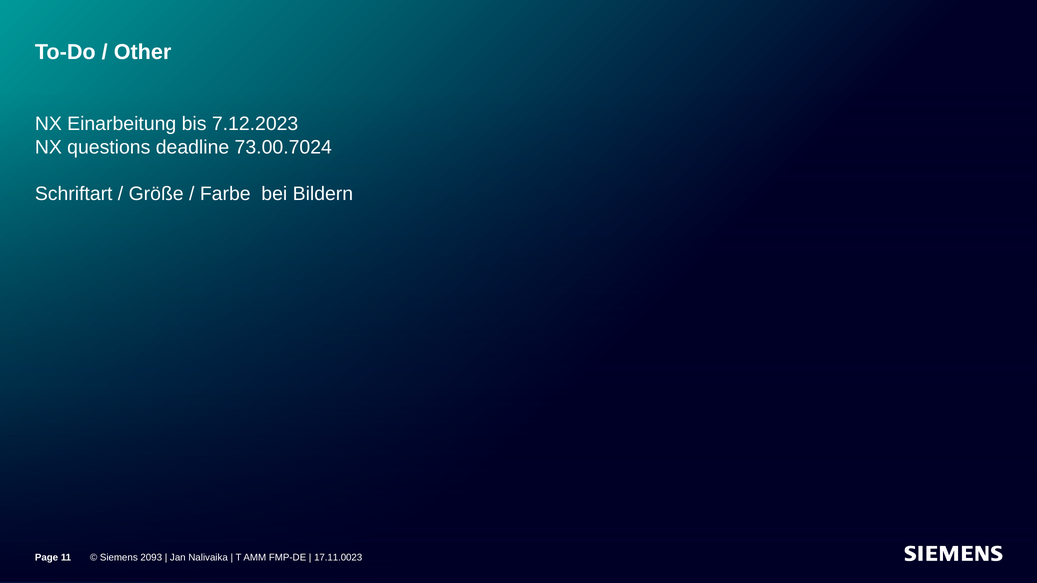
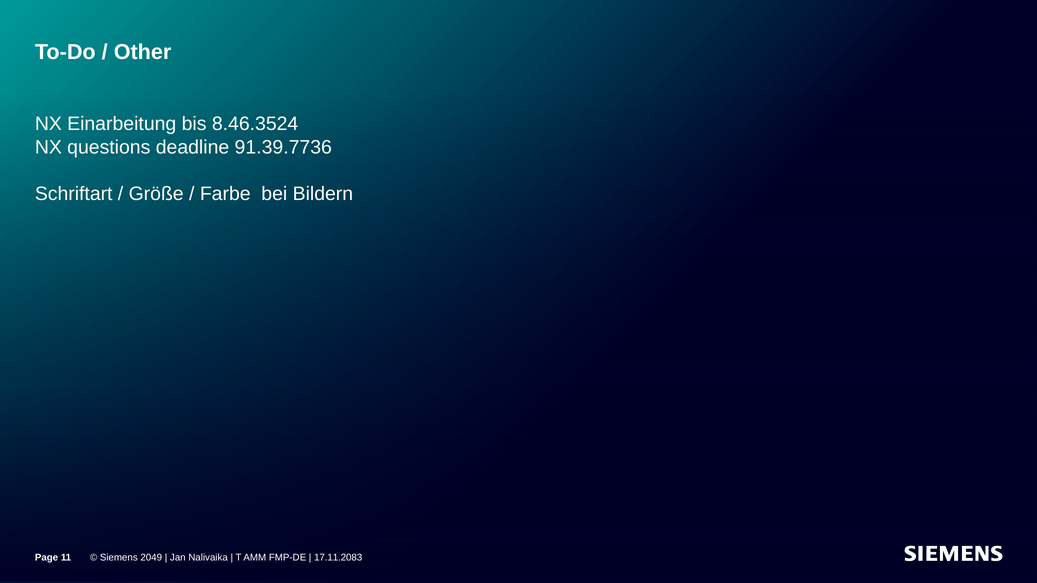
7.12.2023: 7.12.2023 -> 8.46.3524
73.00.7024: 73.00.7024 -> 91.39.7736
2093: 2093 -> 2049
17.11.0023: 17.11.0023 -> 17.11.2083
